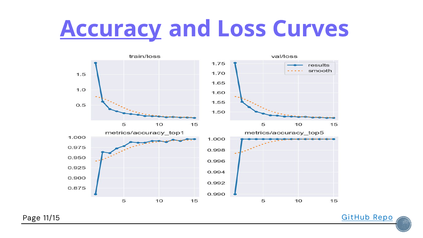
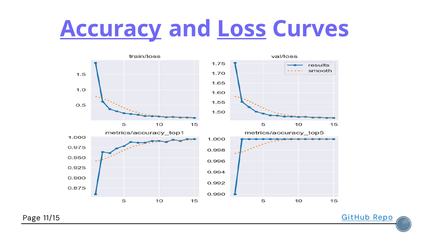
Loss underline: none -> present
